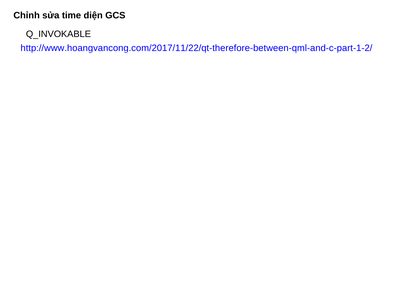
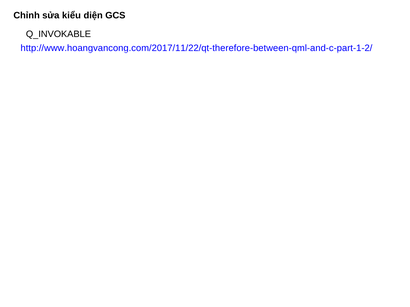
time: time -> kiểu
